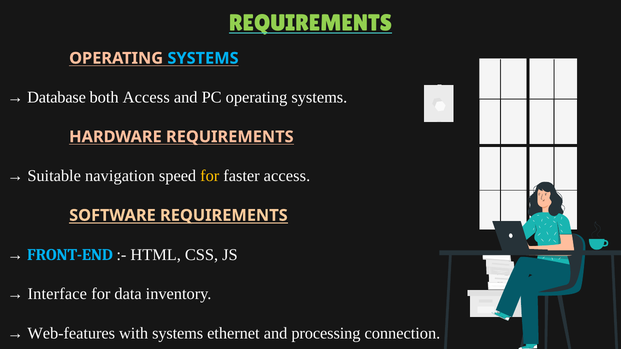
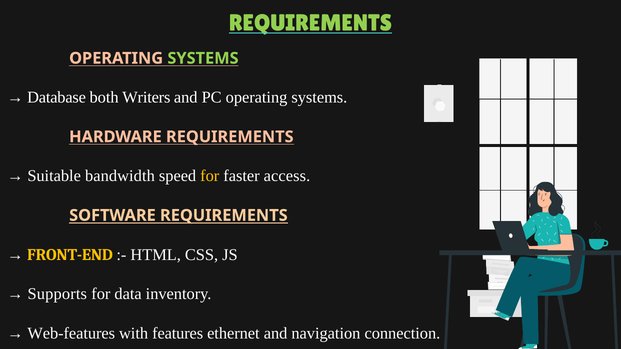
SYSTEMS at (203, 58) colour: light blue -> light green
both Access: Access -> Writers
navigation: navigation -> bandwidth
FRONT-END colour: light blue -> yellow
Interface: Interface -> Supports
with systems: systems -> features
processing: processing -> navigation
